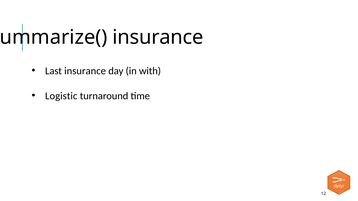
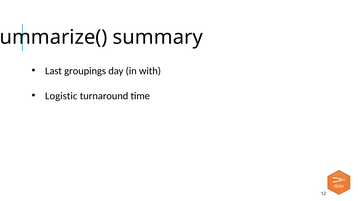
insurance at (158, 37): insurance -> summary
Last insurance: insurance -> groupings
